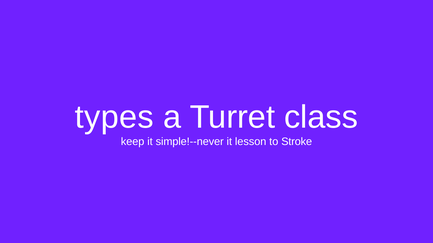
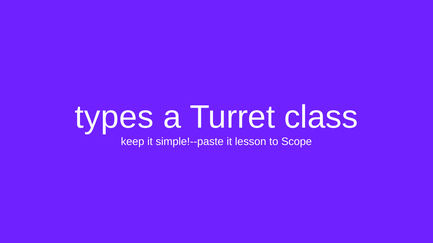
simple!--never: simple!--never -> simple!--paste
Stroke: Stroke -> Scope
